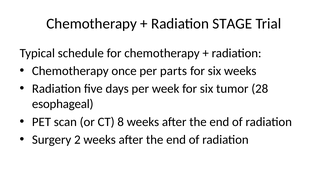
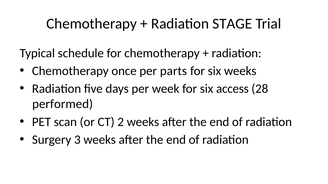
tumor: tumor -> access
esophageal: esophageal -> performed
8: 8 -> 2
2: 2 -> 3
